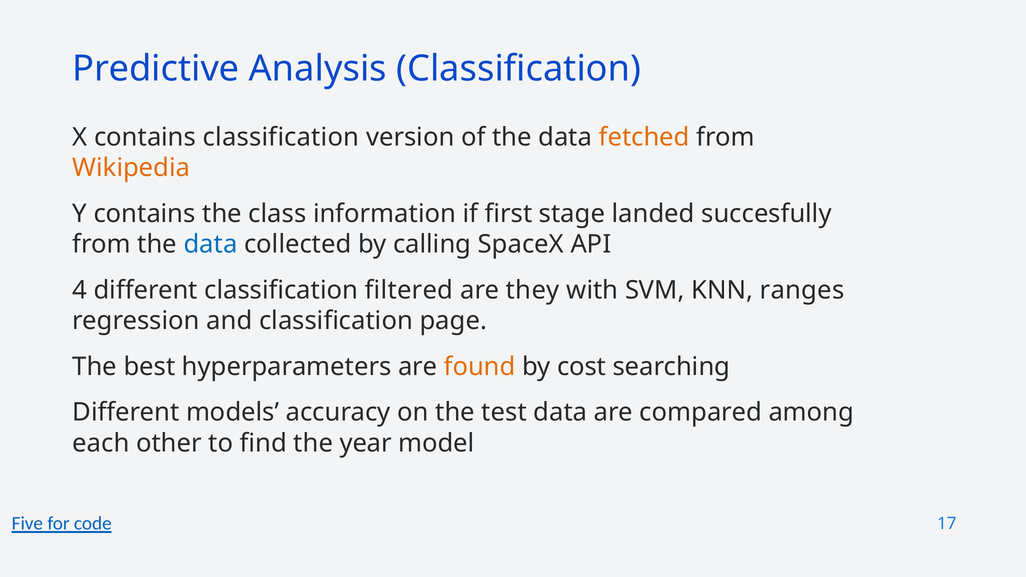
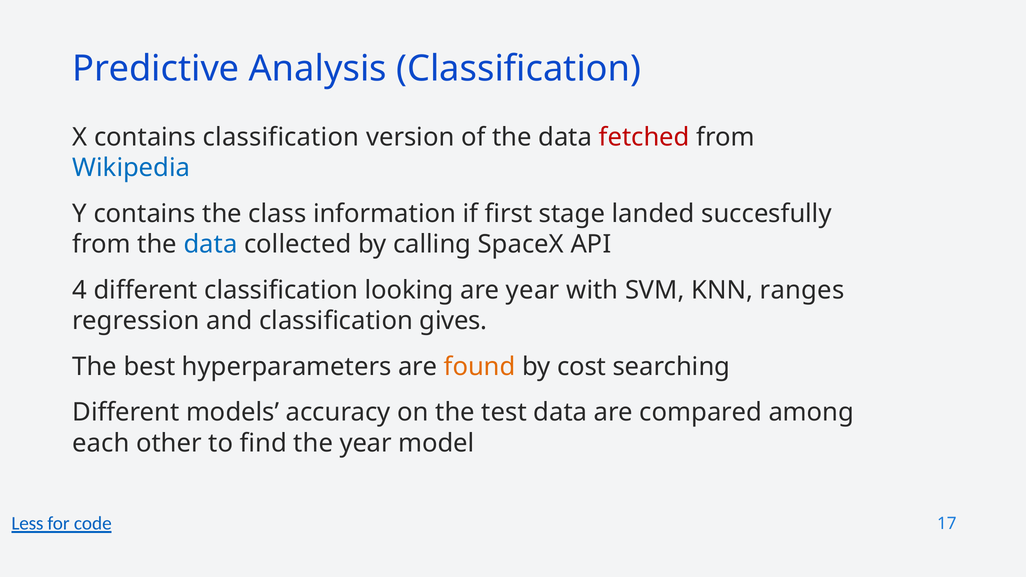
fetched colour: orange -> red
Wikipedia colour: orange -> blue
filtered: filtered -> looking
are they: they -> year
page: page -> gives
Five: Five -> Less
